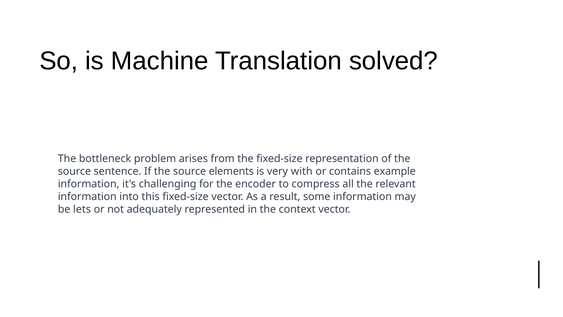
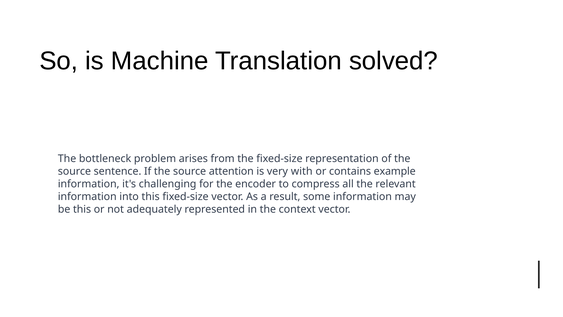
elements: elements -> attention
be lets: lets -> this
